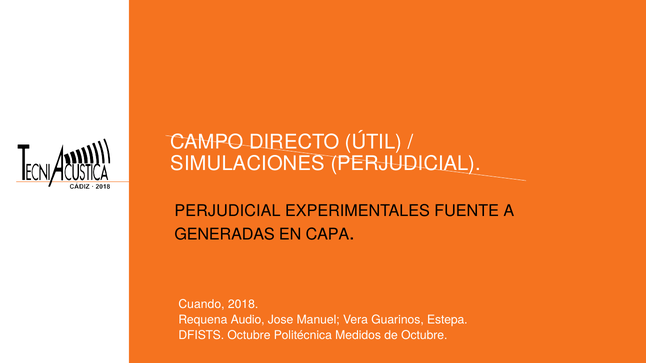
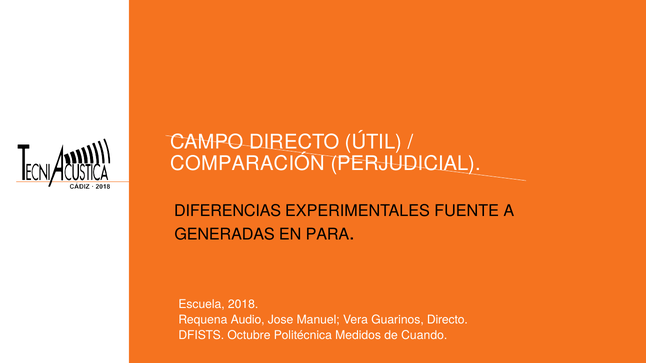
SIMULACIONES: SIMULACIONES -> COMPARACIÓN
PERJUDICIAL at (227, 211): PERJUDICIAL -> DIFERENCIAS
CAPA: CAPA -> PARA
Cuando: Cuando -> Escuela
Guarinos Estepa: Estepa -> Directo
de Octubre: Octubre -> Cuando
